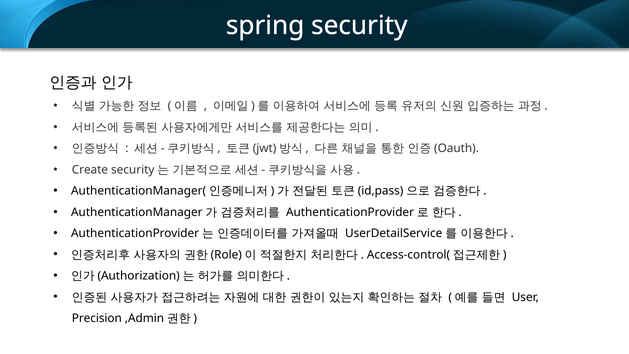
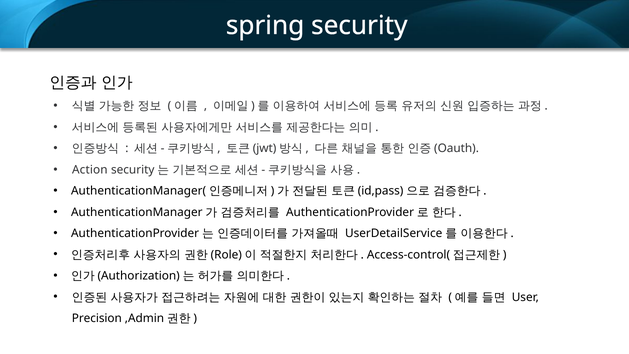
Create: Create -> Action
